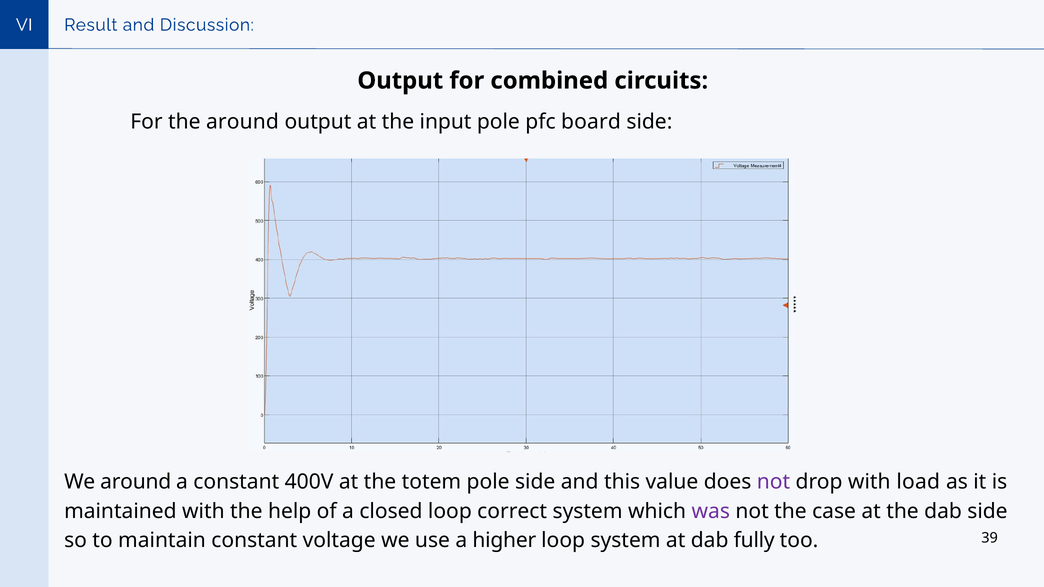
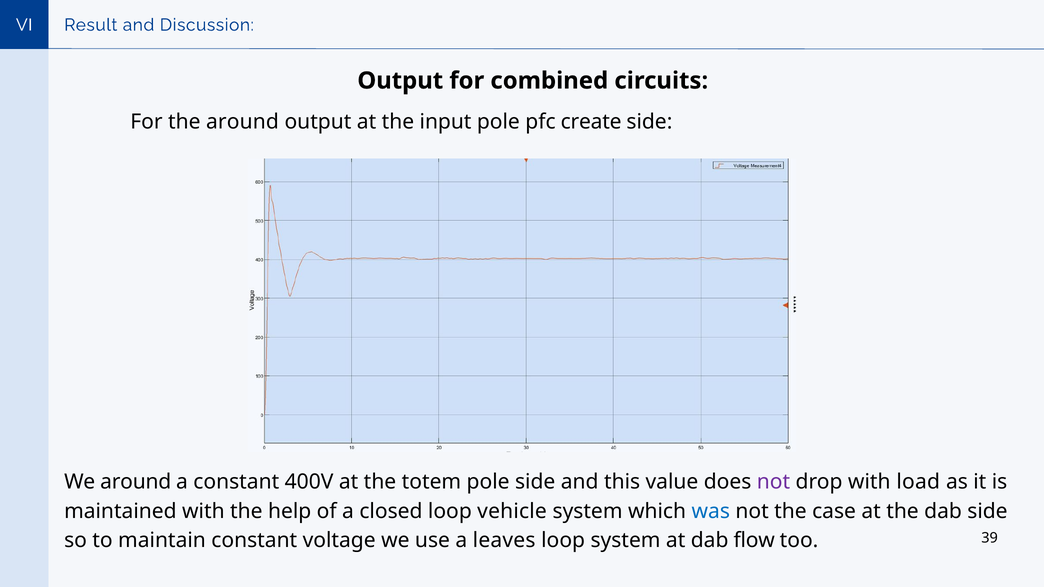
board: board -> create
correct: correct -> vehicle
was colour: purple -> blue
higher: higher -> leaves
fully: fully -> flow
